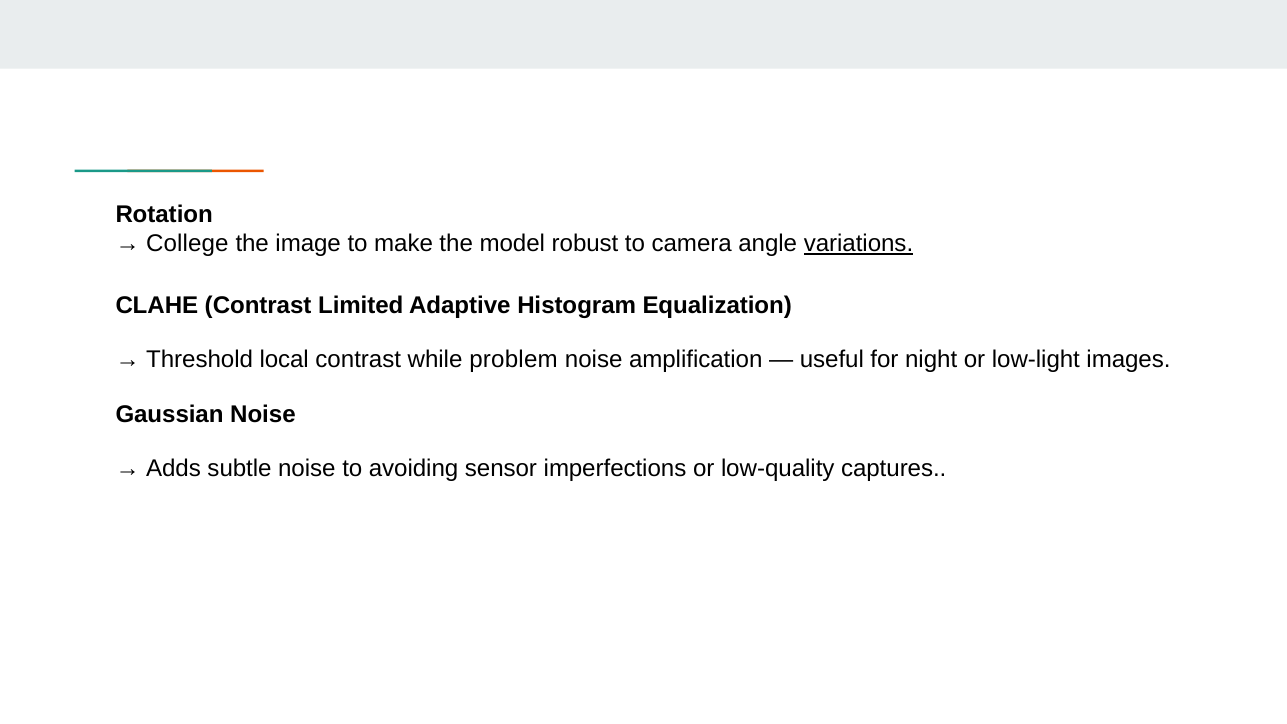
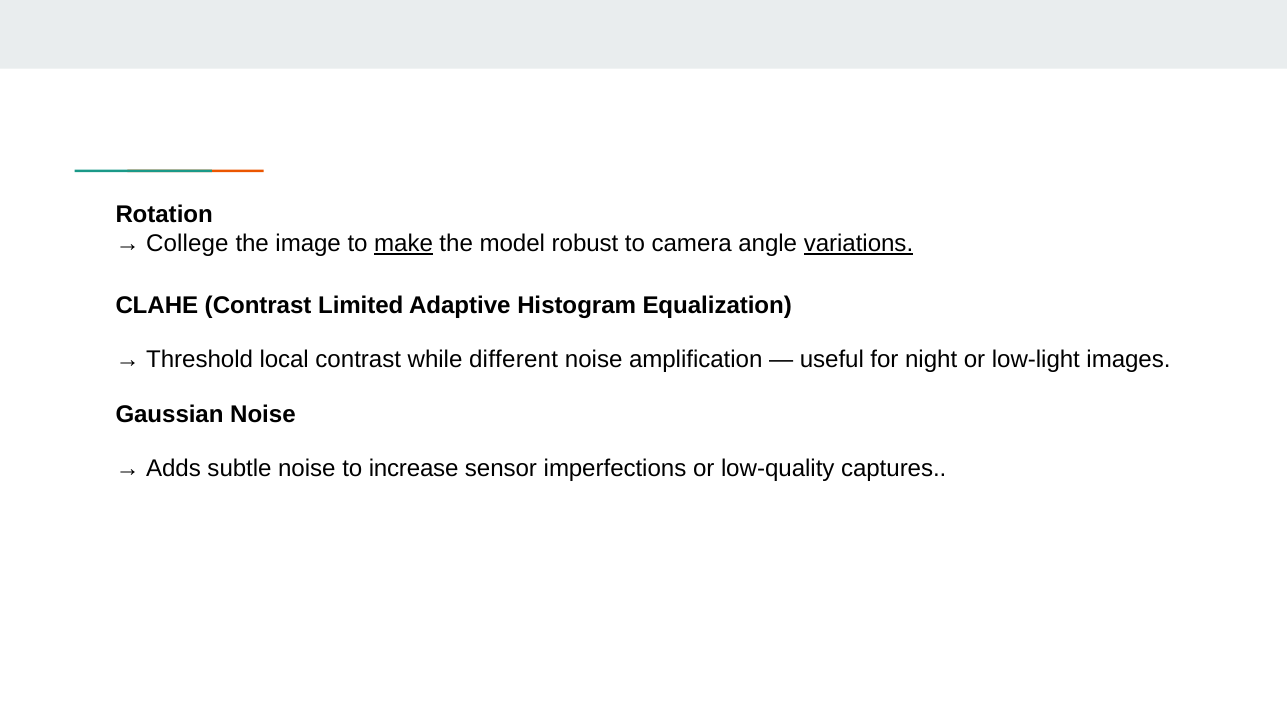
make underline: none -> present
problem: problem -> different
avoiding: avoiding -> increase
